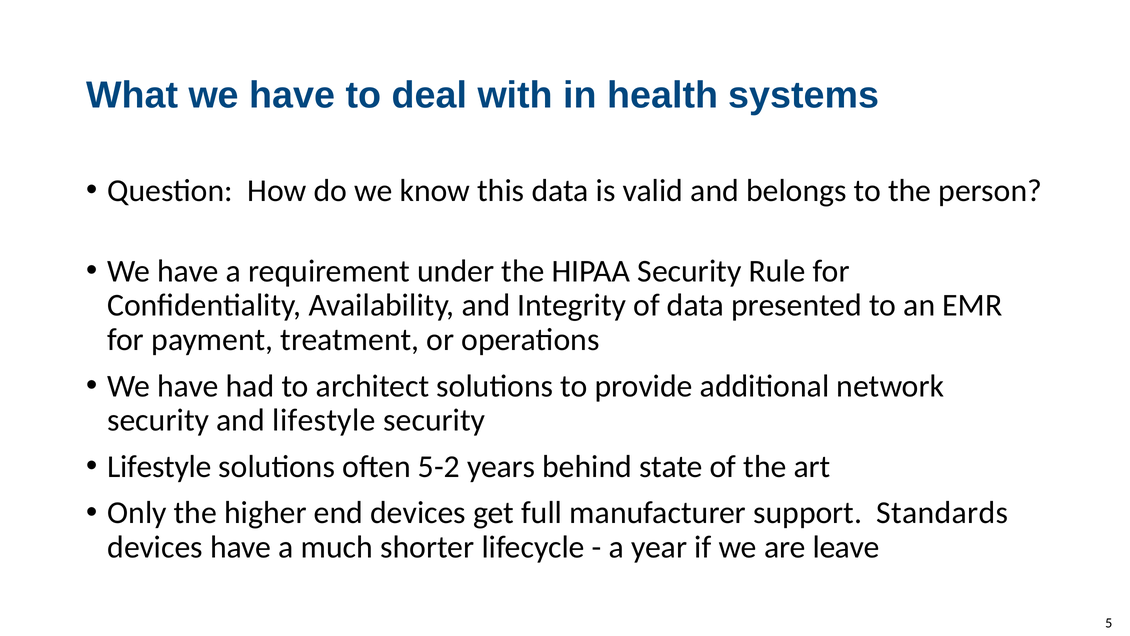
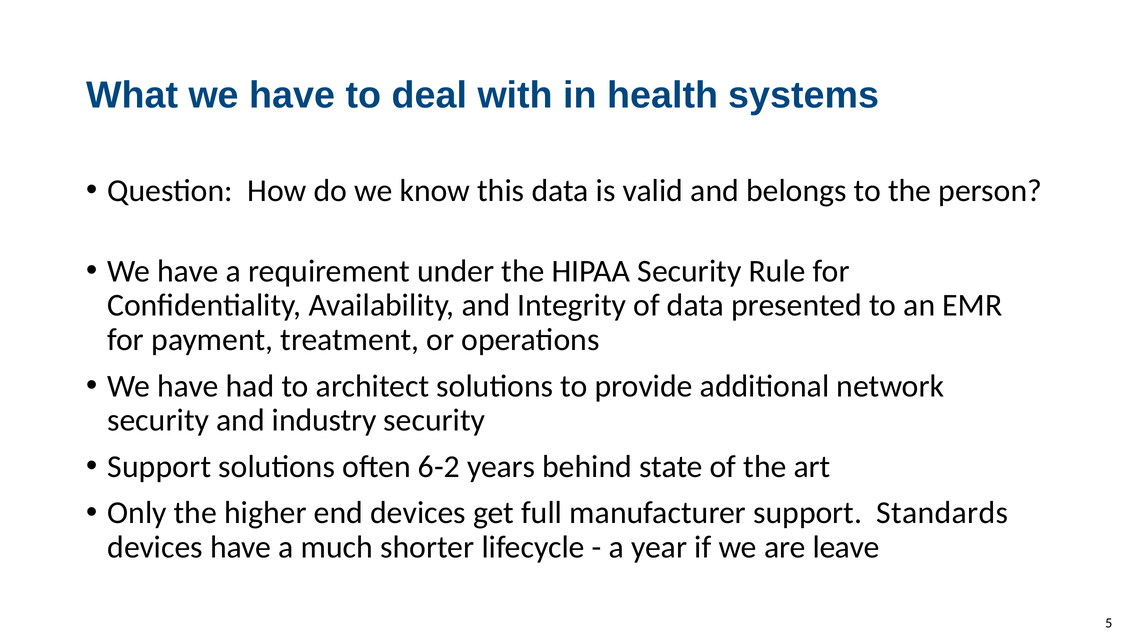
and lifestyle: lifestyle -> industry
Lifestyle at (159, 466): Lifestyle -> Support
5-2: 5-2 -> 6-2
